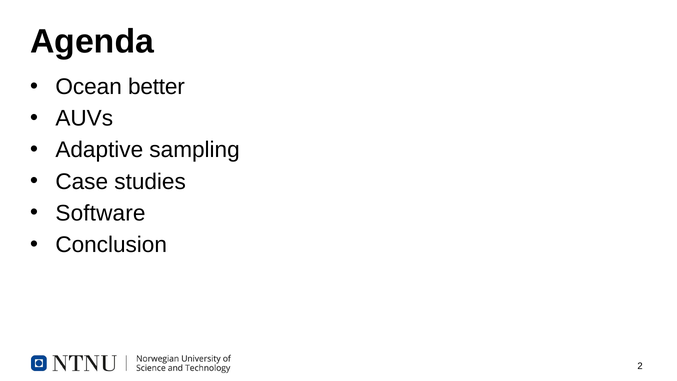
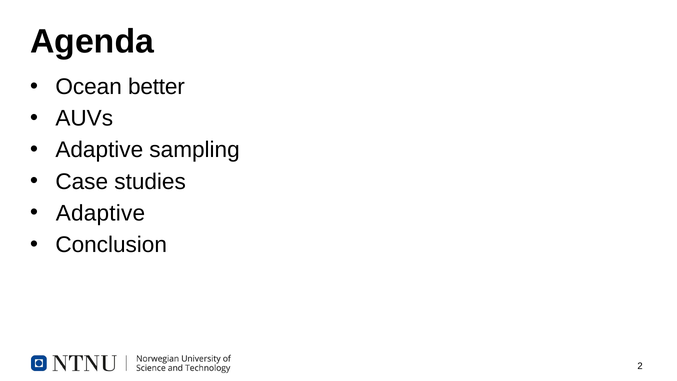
Software at (100, 213): Software -> Adaptive
